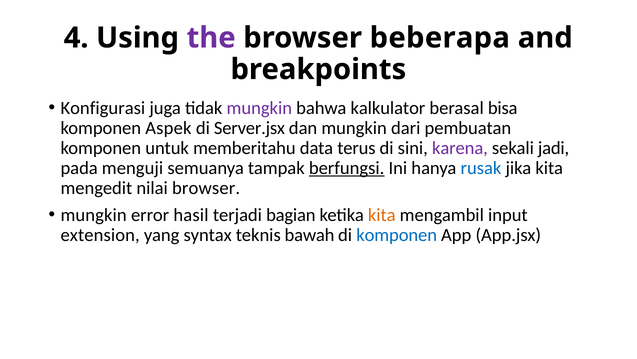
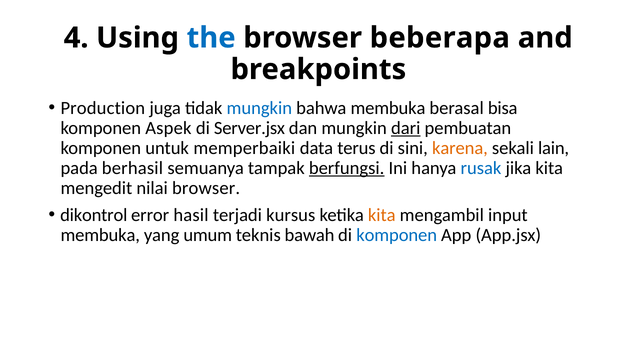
the colour: purple -> blue
Konfigurasi: Konfigurasi -> Production
mungkin at (259, 108) colour: purple -> blue
bahwa kalkulator: kalkulator -> membuka
dari underline: none -> present
memberitahu: memberitahu -> memperbaiki
karena colour: purple -> orange
jadi: jadi -> lain
menguji: menguji -> berhasil
mungkin at (94, 214): mungkin -> dikontrol
bagian: bagian -> kursus
extension at (100, 234): extension -> membuka
syntax: syntax -> umum
